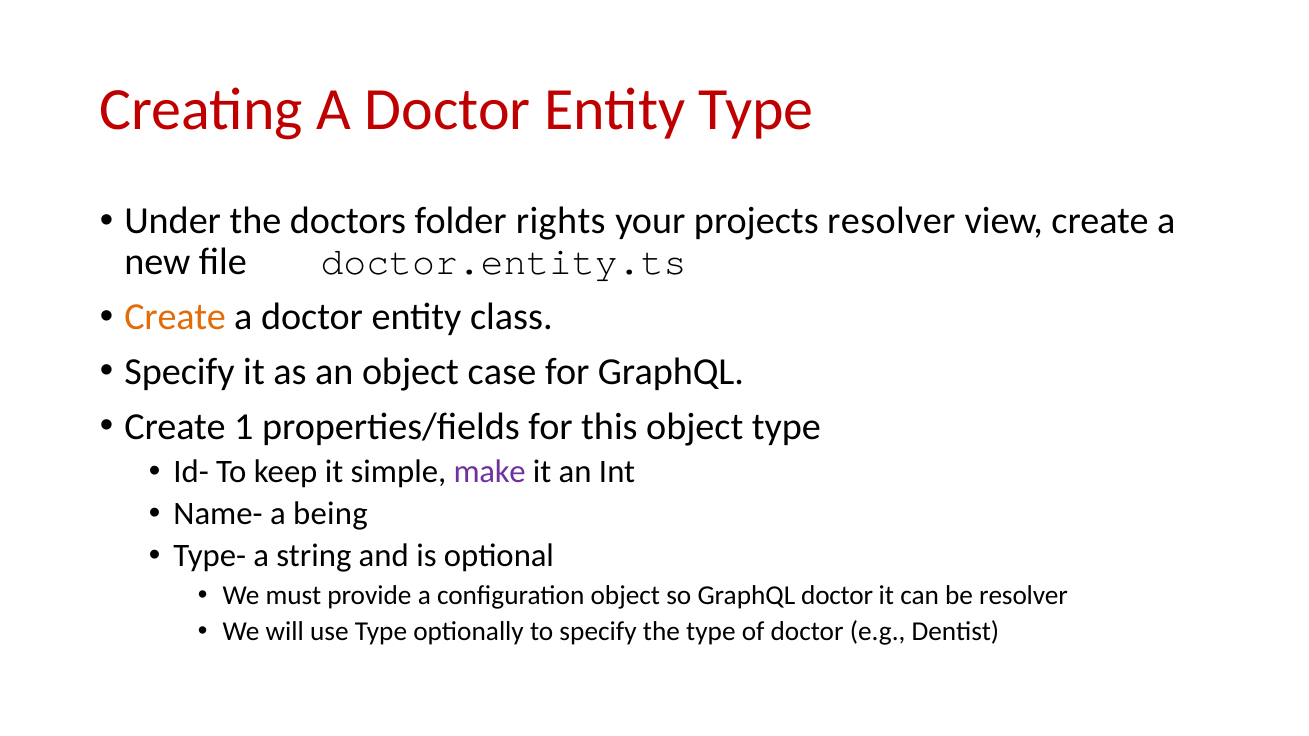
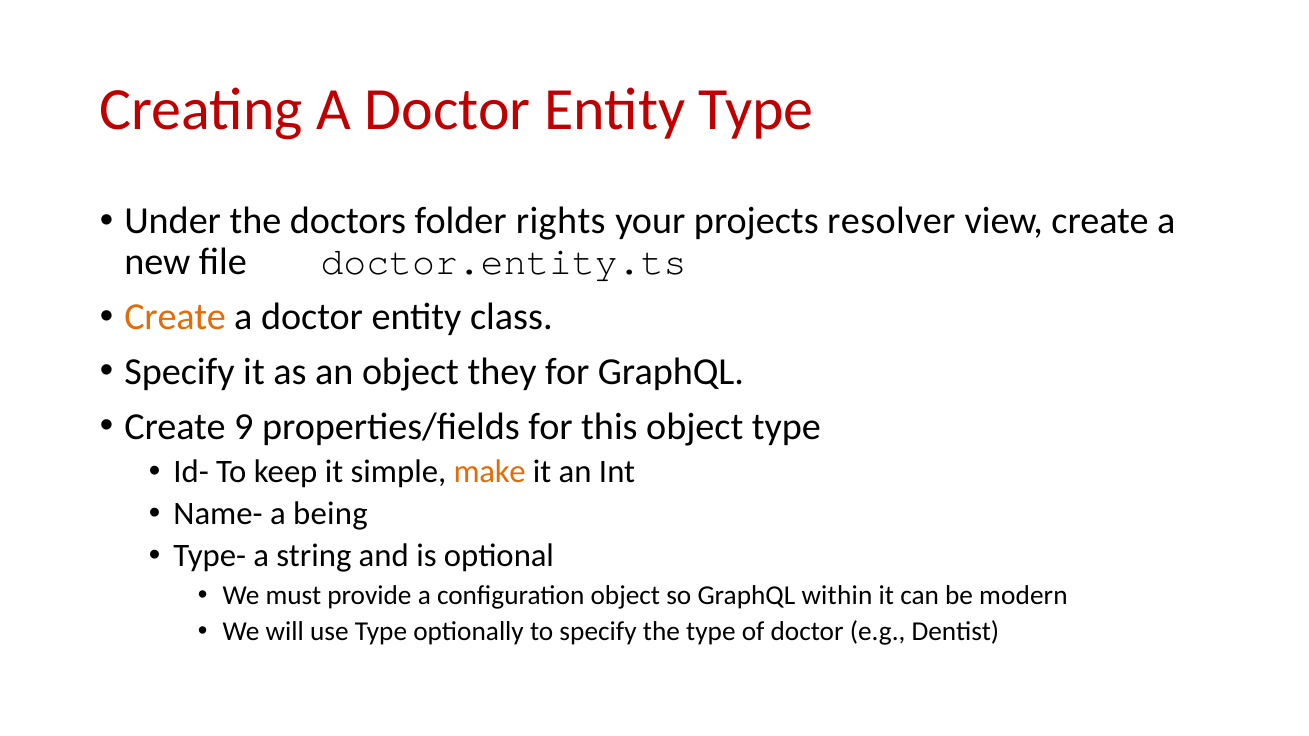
case: case -> they
1: 1 -> 9
make colour: purple -> orange
GraphQL doctor: doctor -> within
be resolver: resolver -> modern
